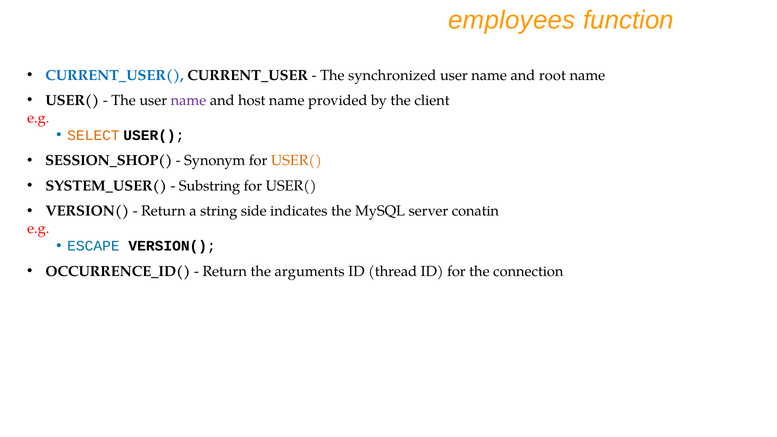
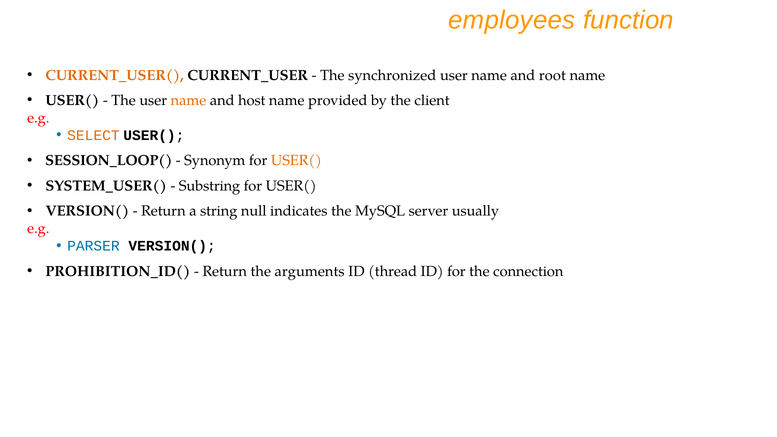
CURRENT_USER( colour: blue -> orange
name at (189, 100) colour: purple -> orange
SESSION_SHOP(: SESSION_SHOP( -> SESSION_LOOP(
side: side -> null
conatin: conatin -> usually
ESCAPE: ESCAPE -> PARSER
OCCURRENCE_ID(: OCCURRENCE_ID( -> PROHIBITION_ID(
